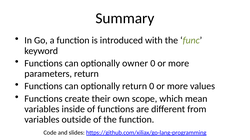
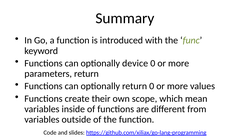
owner: owner -> device
